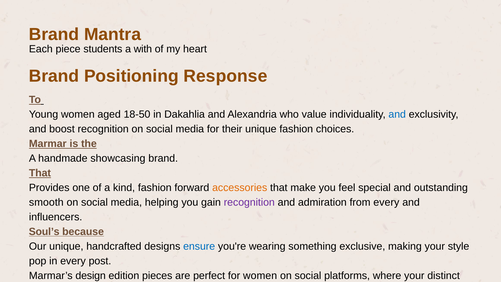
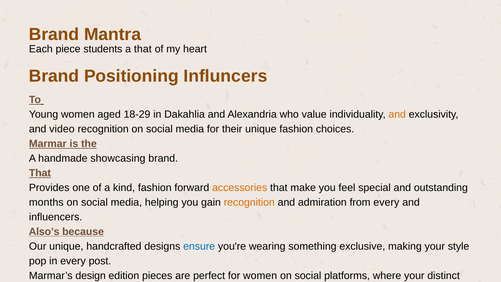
a with: with -> that
Response: Response -> Influncers
18-50: 18-50 -> 18-29
and at (397, 114) colour: blue -> orange
boost: boost -> video
smooth: smooth -> months
recognition at (249, 202) colour: purple -> orange
Soul’s: Soul’s -> Also’s
